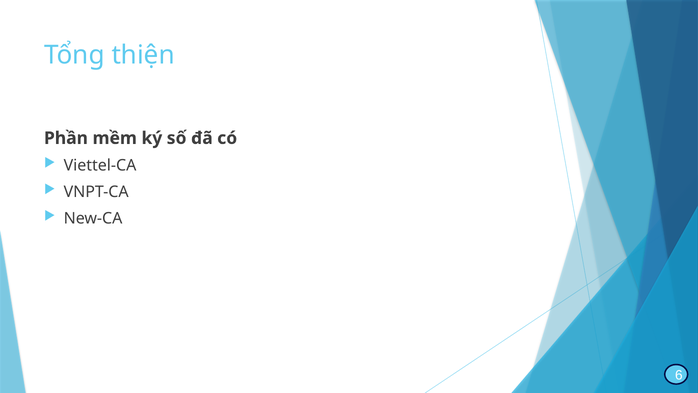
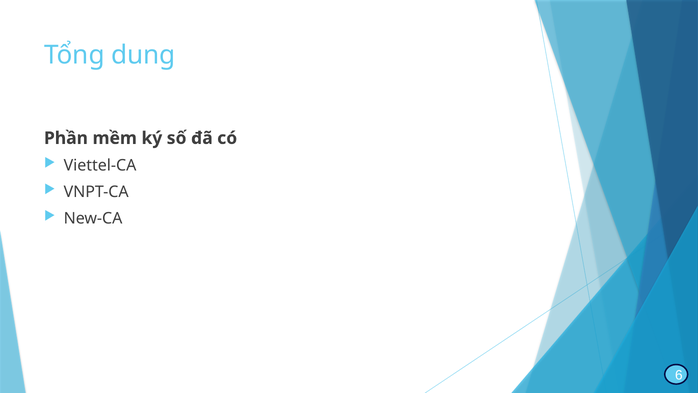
thiện: thiện -> dung
